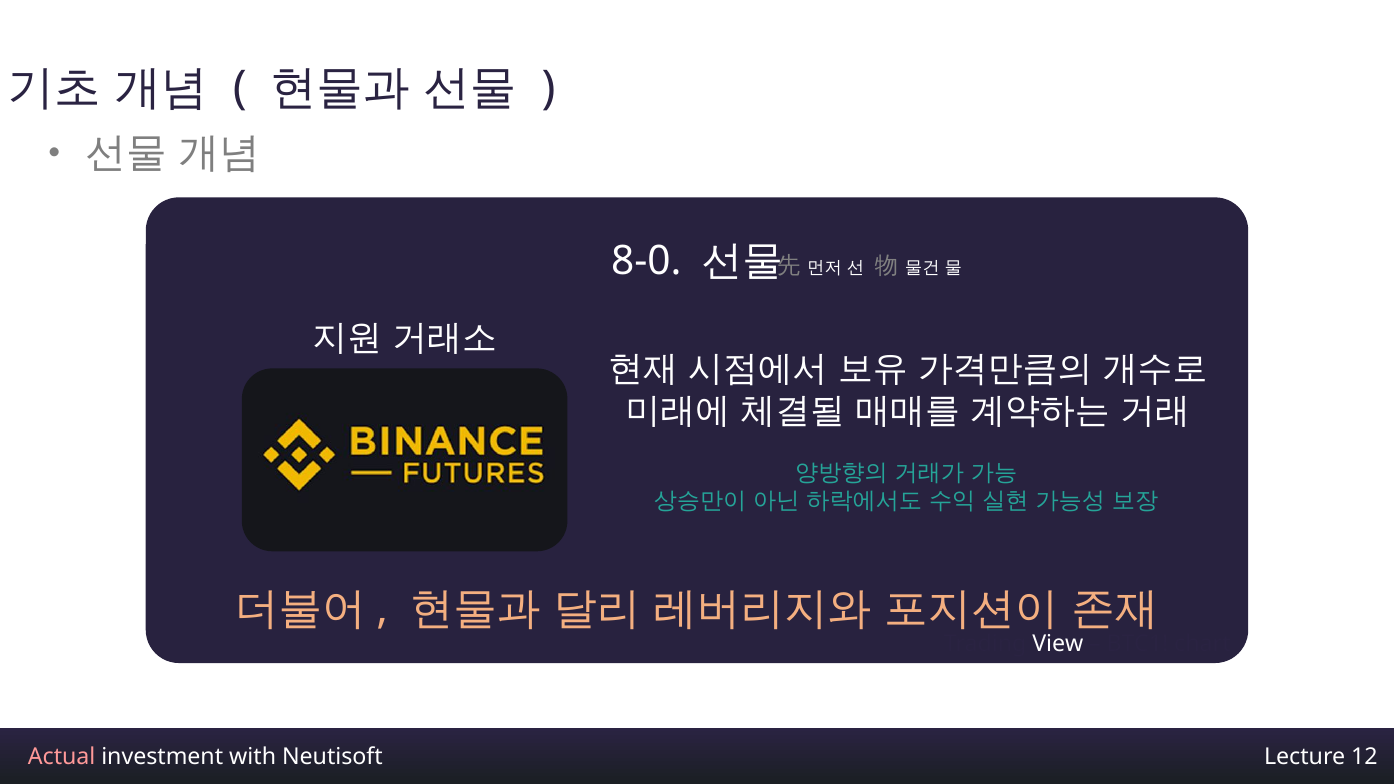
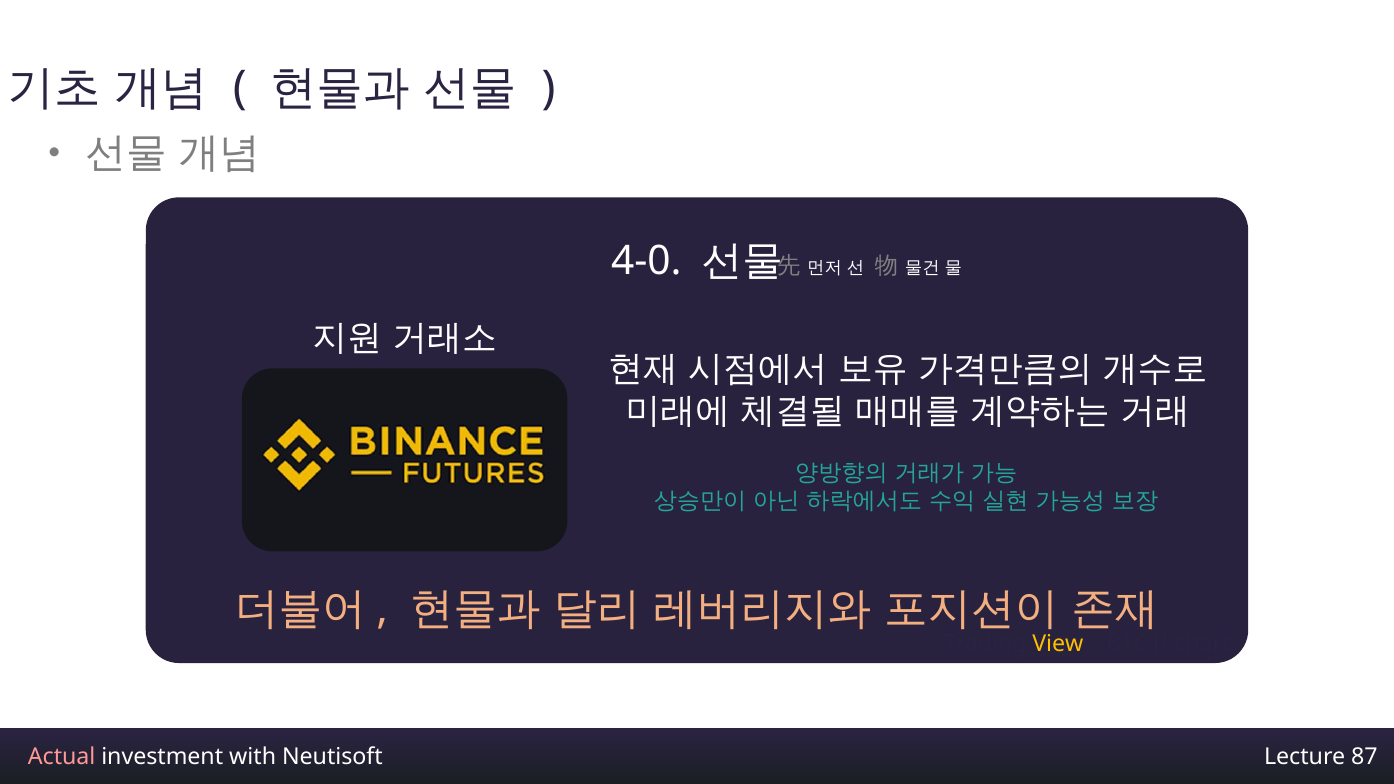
8-0: 8-0 -> 4-0
View colour: white -> yellow
12: 12 -> 87
